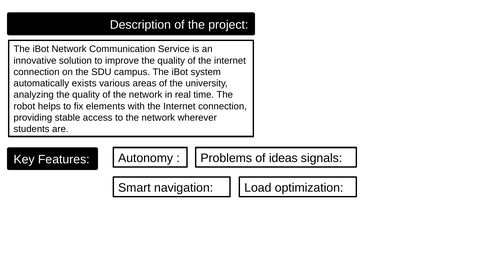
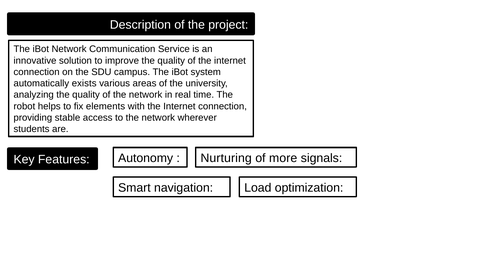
Problems: Problems -> Nurturing
ideas: ideas -> more
